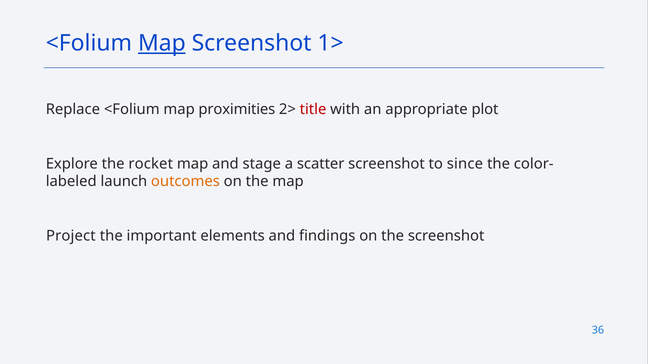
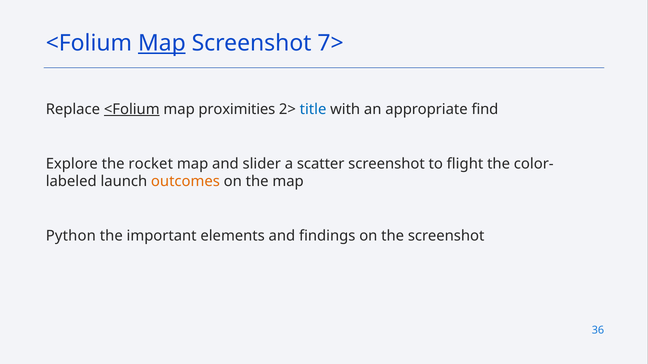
1>: 1> -> 7>
<Folium at (132, 109) underline: none -> present
title colour: red -> blue
plot: plot -> find
stage: stage -> slider
since: since -> flight
Project: Project -> Python
